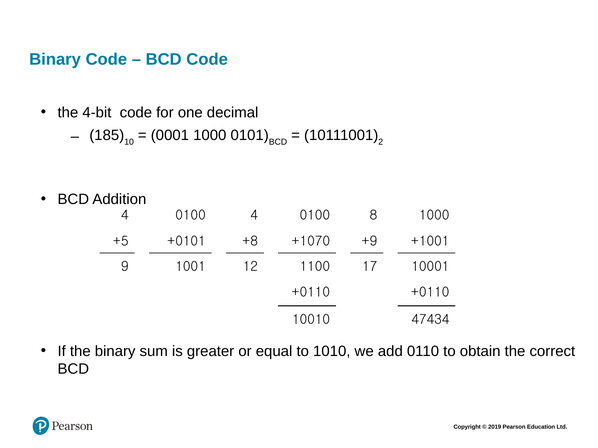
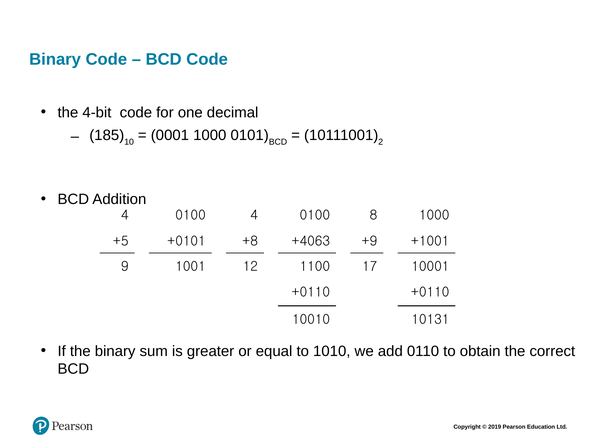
+1070: +1070 -> +4063
47434: 47434 -> 10131
